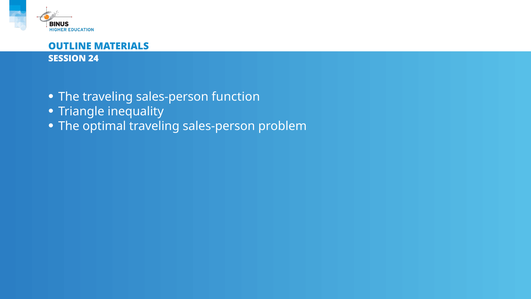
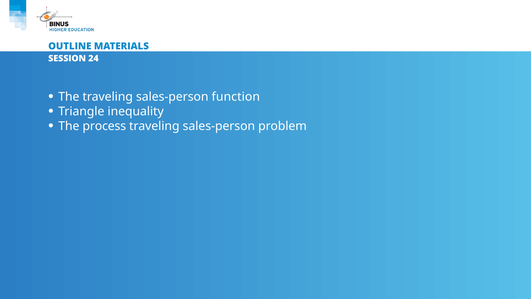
optimal: optimal -> process
